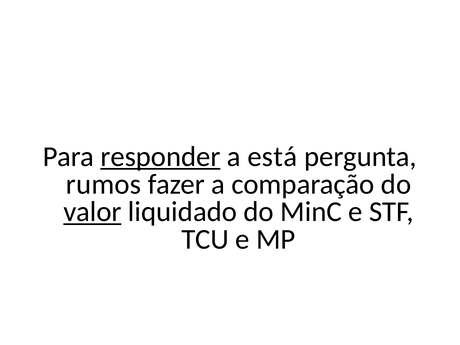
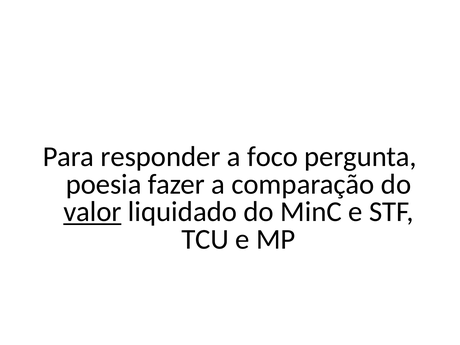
responder underline: present -> none
está: está -> foco
rumos: rumos -> poesia
